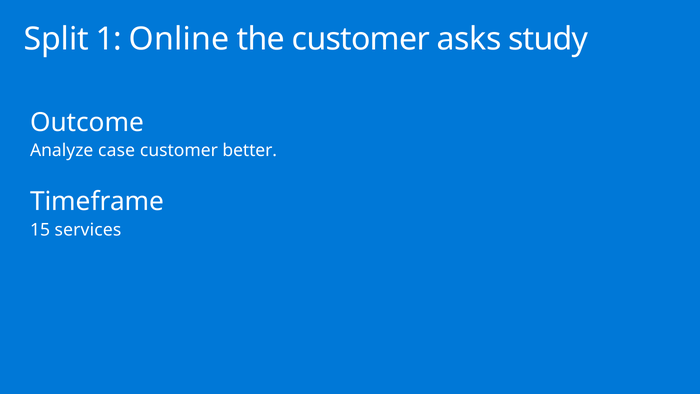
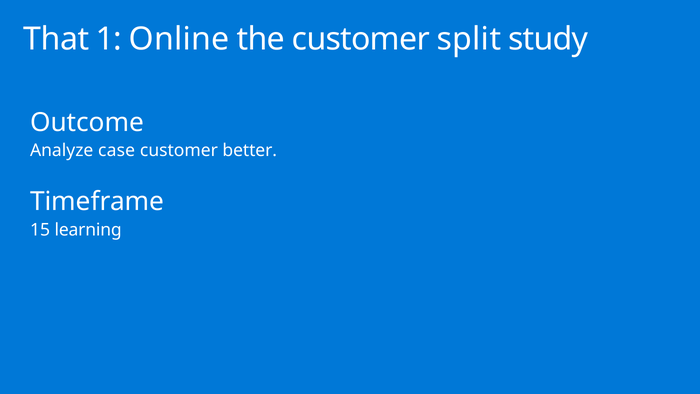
Split: Split -> That
asks: asks -> split
services: services -> learning
